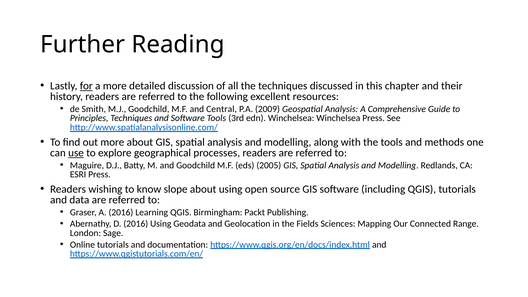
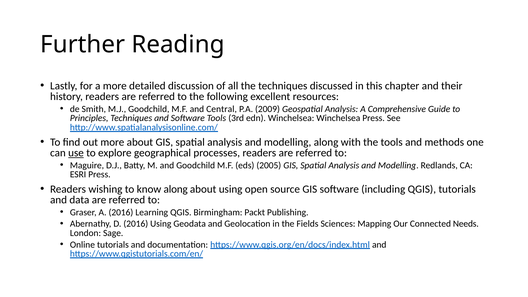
for underline: present -> none
know slope: slope -> along
Range: Range -> Needs
